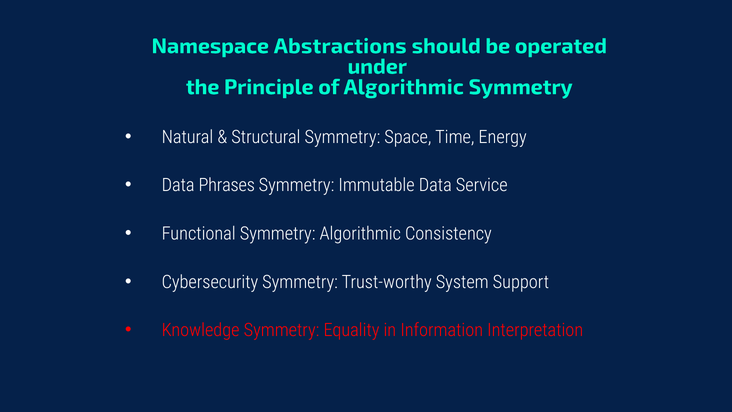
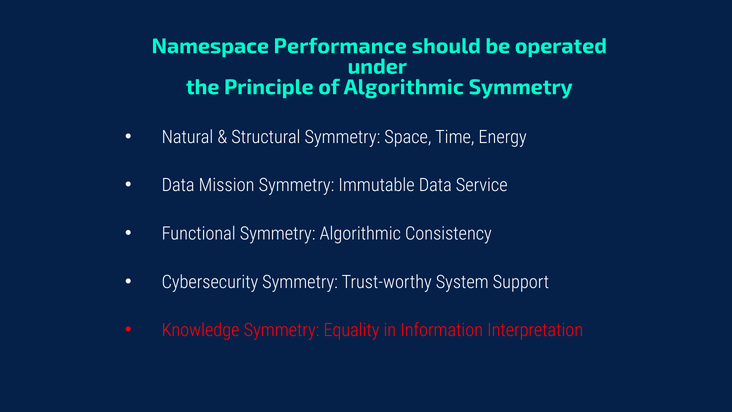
Abstractions: Abstractions -> Performance
Phrases: Phrases -> Mission
